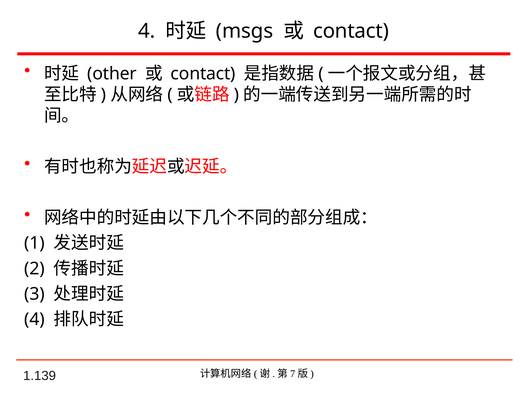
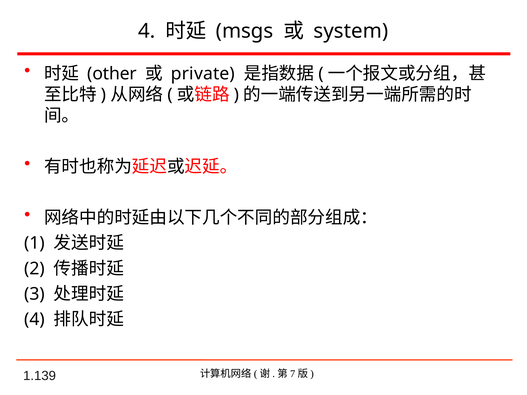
contact at (351, 31): contact -> system
contact at (203, 74): contact -> private
